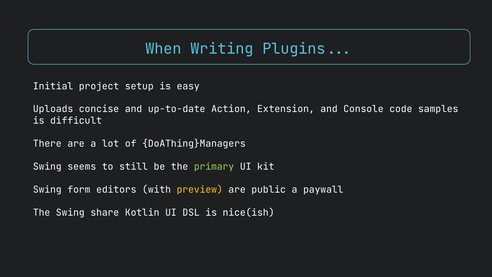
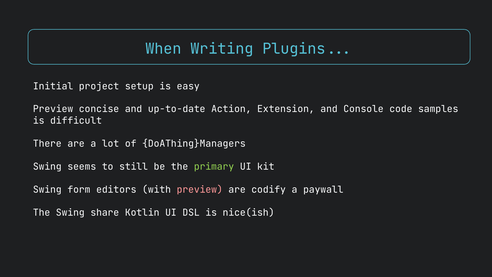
Uploads at (53, 109): Uploads -> Preview
preview at (200, 189) colour: yellow -> pink
public: public -> codify
